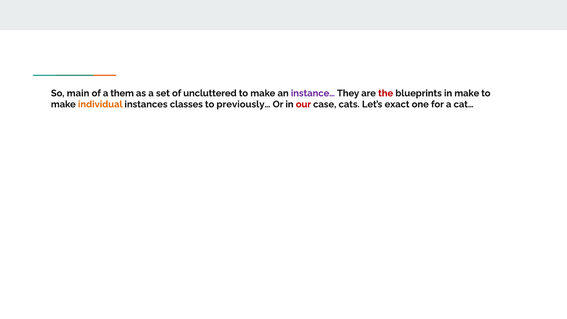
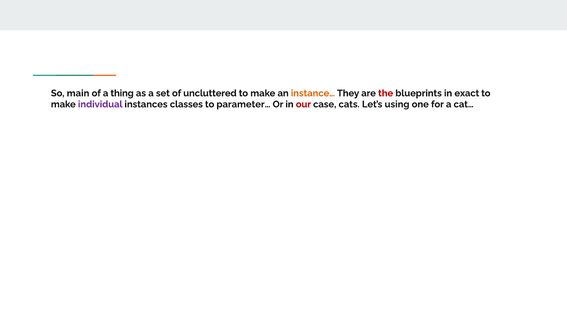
them: them -> thing
instance… colour: purple -> orange
in make: make -> exact
individual colour: orange -> purple
previously…: previously… -> parameter…
exact: exact -> using
